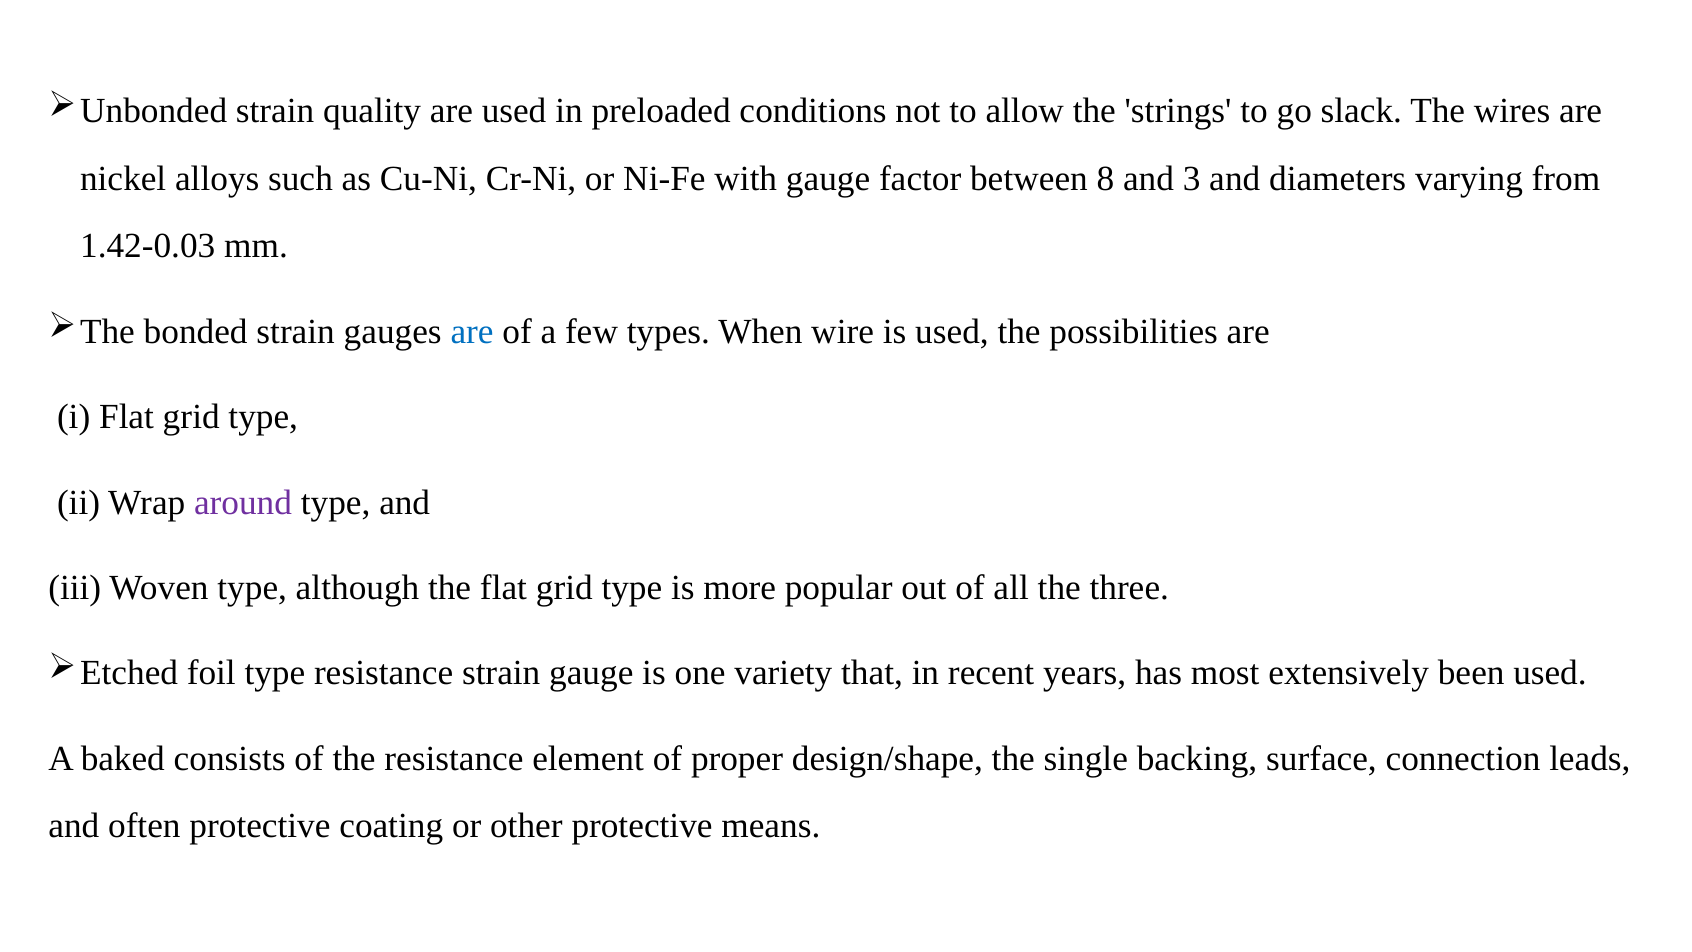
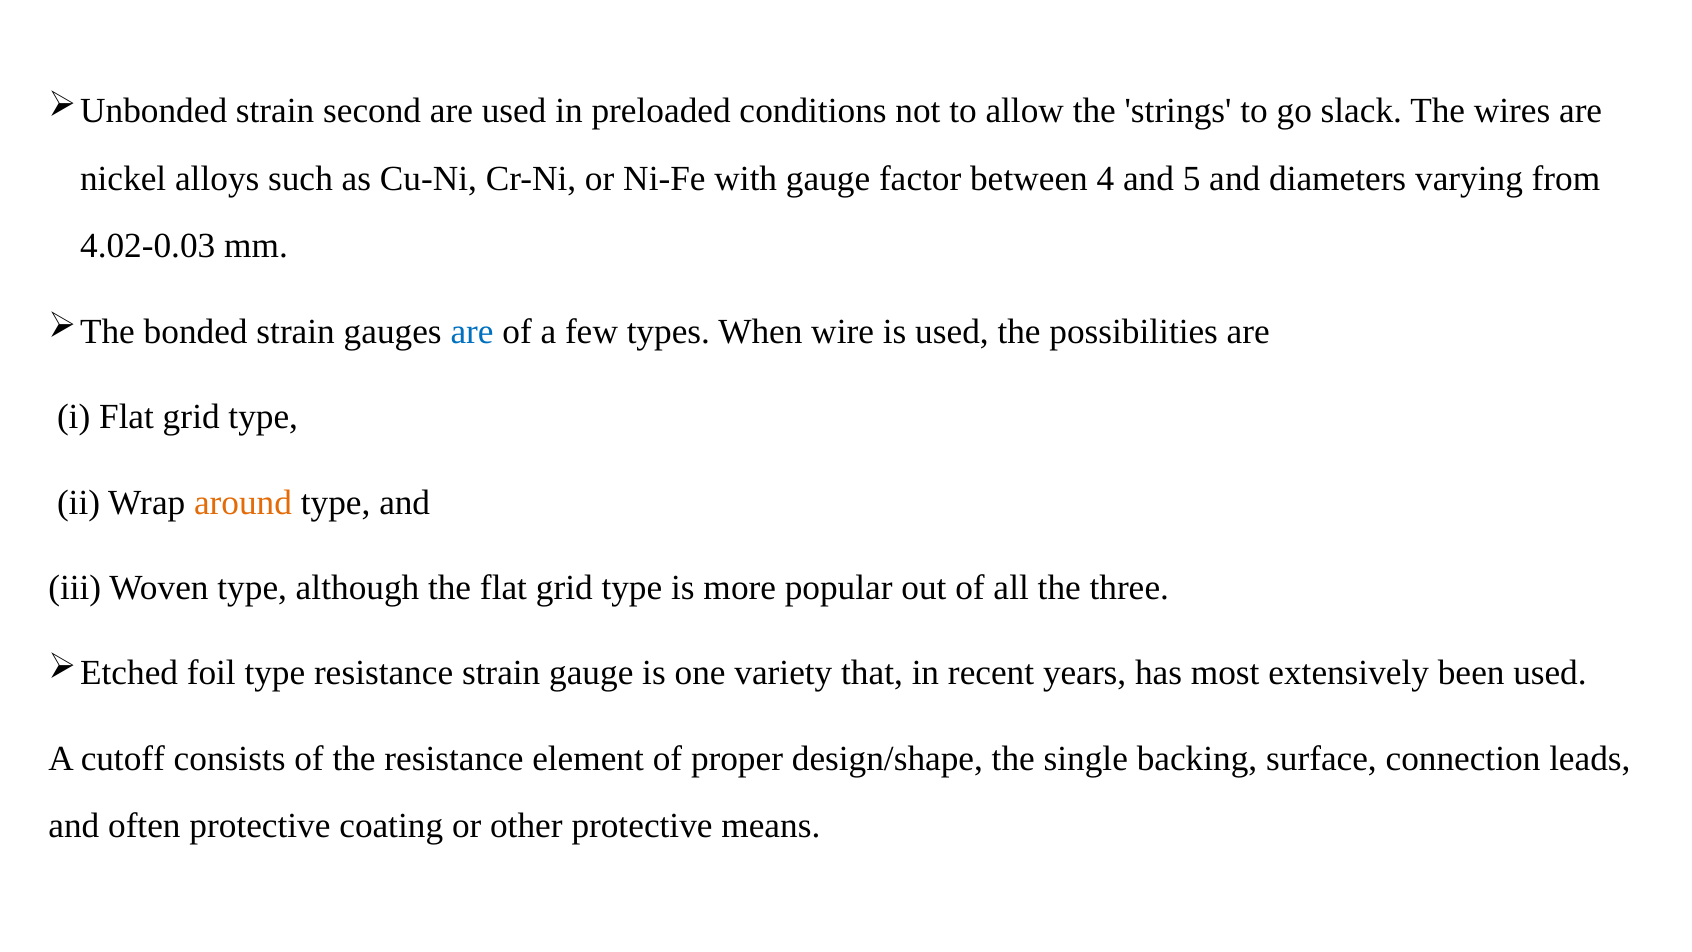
quality: quality -> second
8: 8 -> 4
3: 3 -> 5
1.42-0.03: 1.42-0.03 -> 4.02-0.03
around colour: purple -> orange
baked: baked -> cutoff
